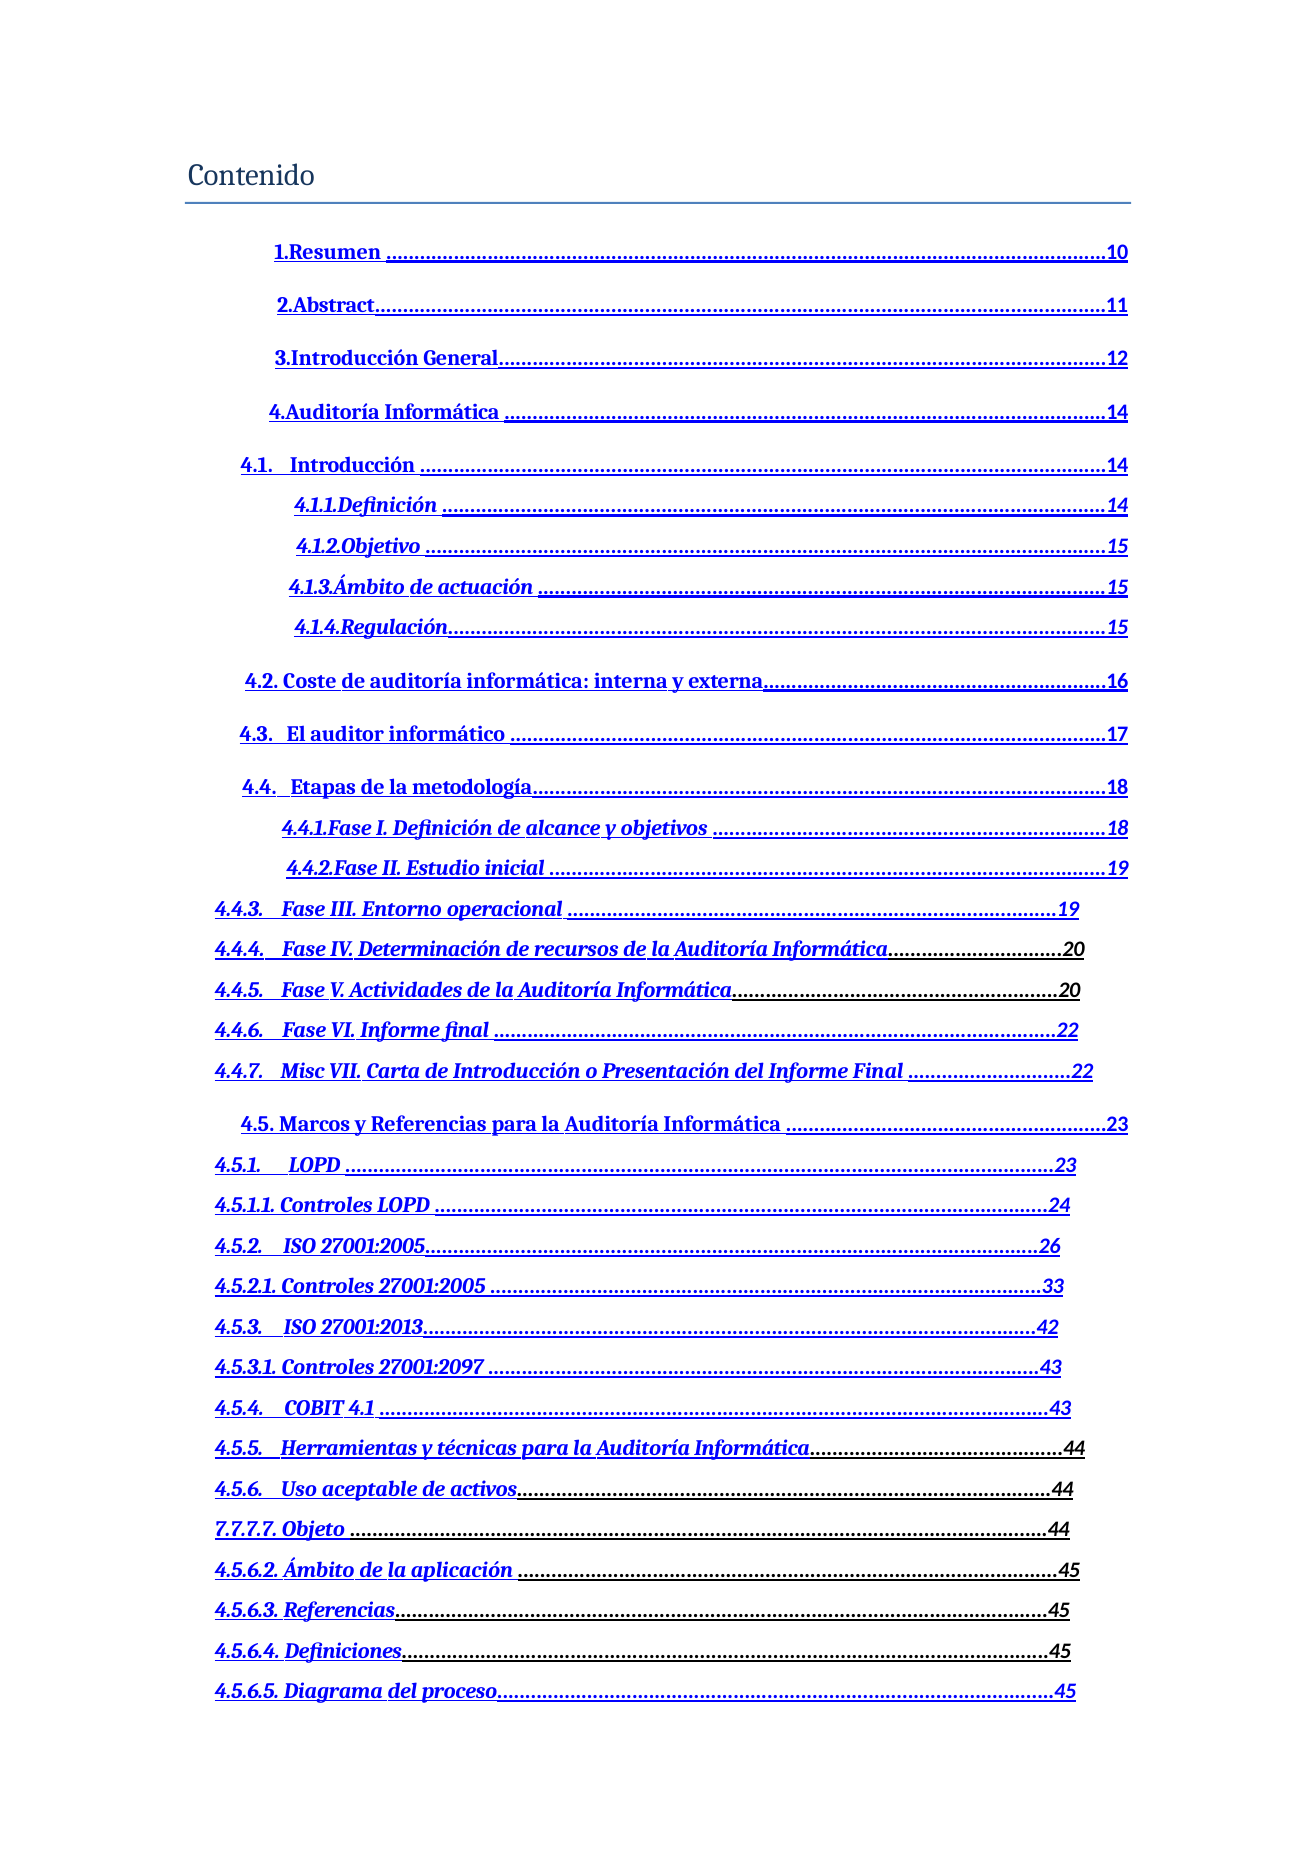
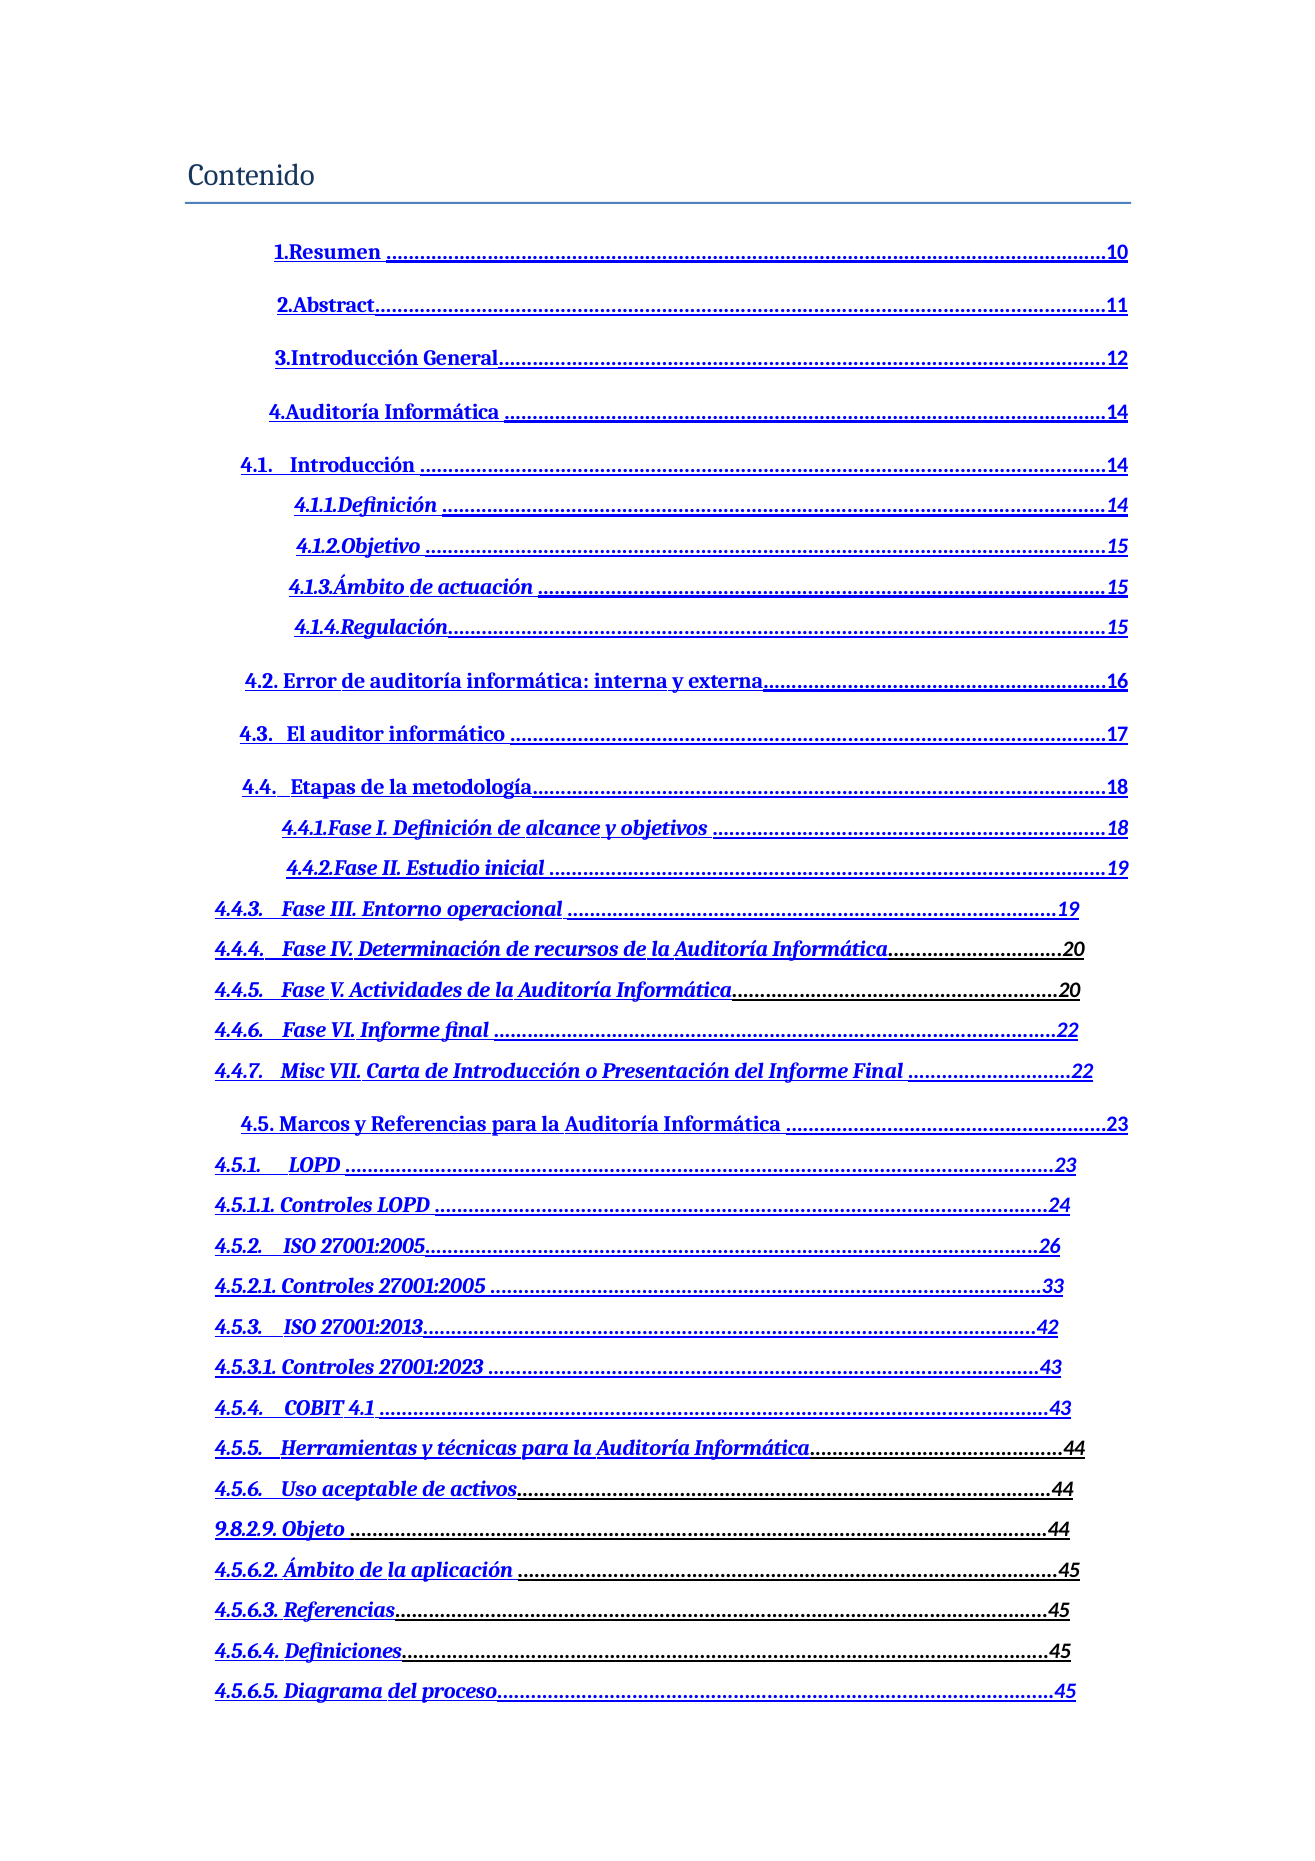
Coste: Coste -> Error
27001:2097: 27001:2097 -> 27001:2023
7.7.7.7: 7.7.7.7 -> 9.8.2.9
